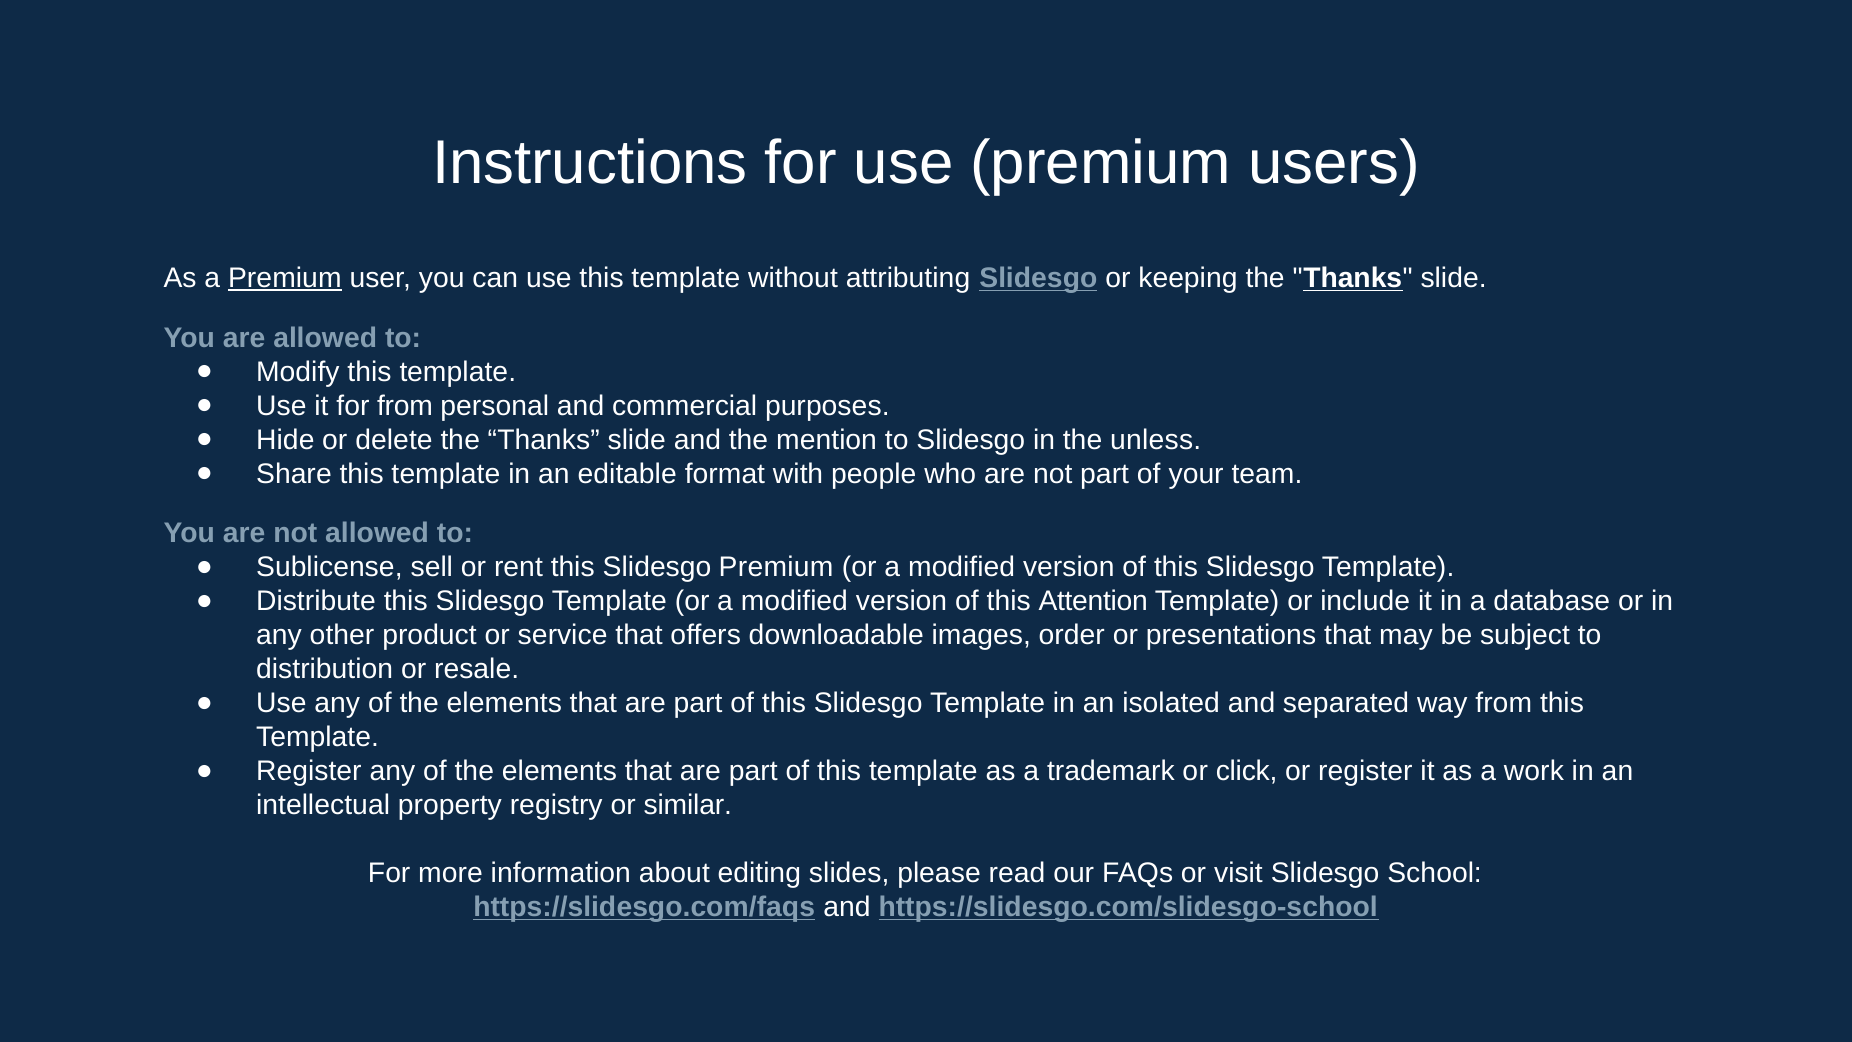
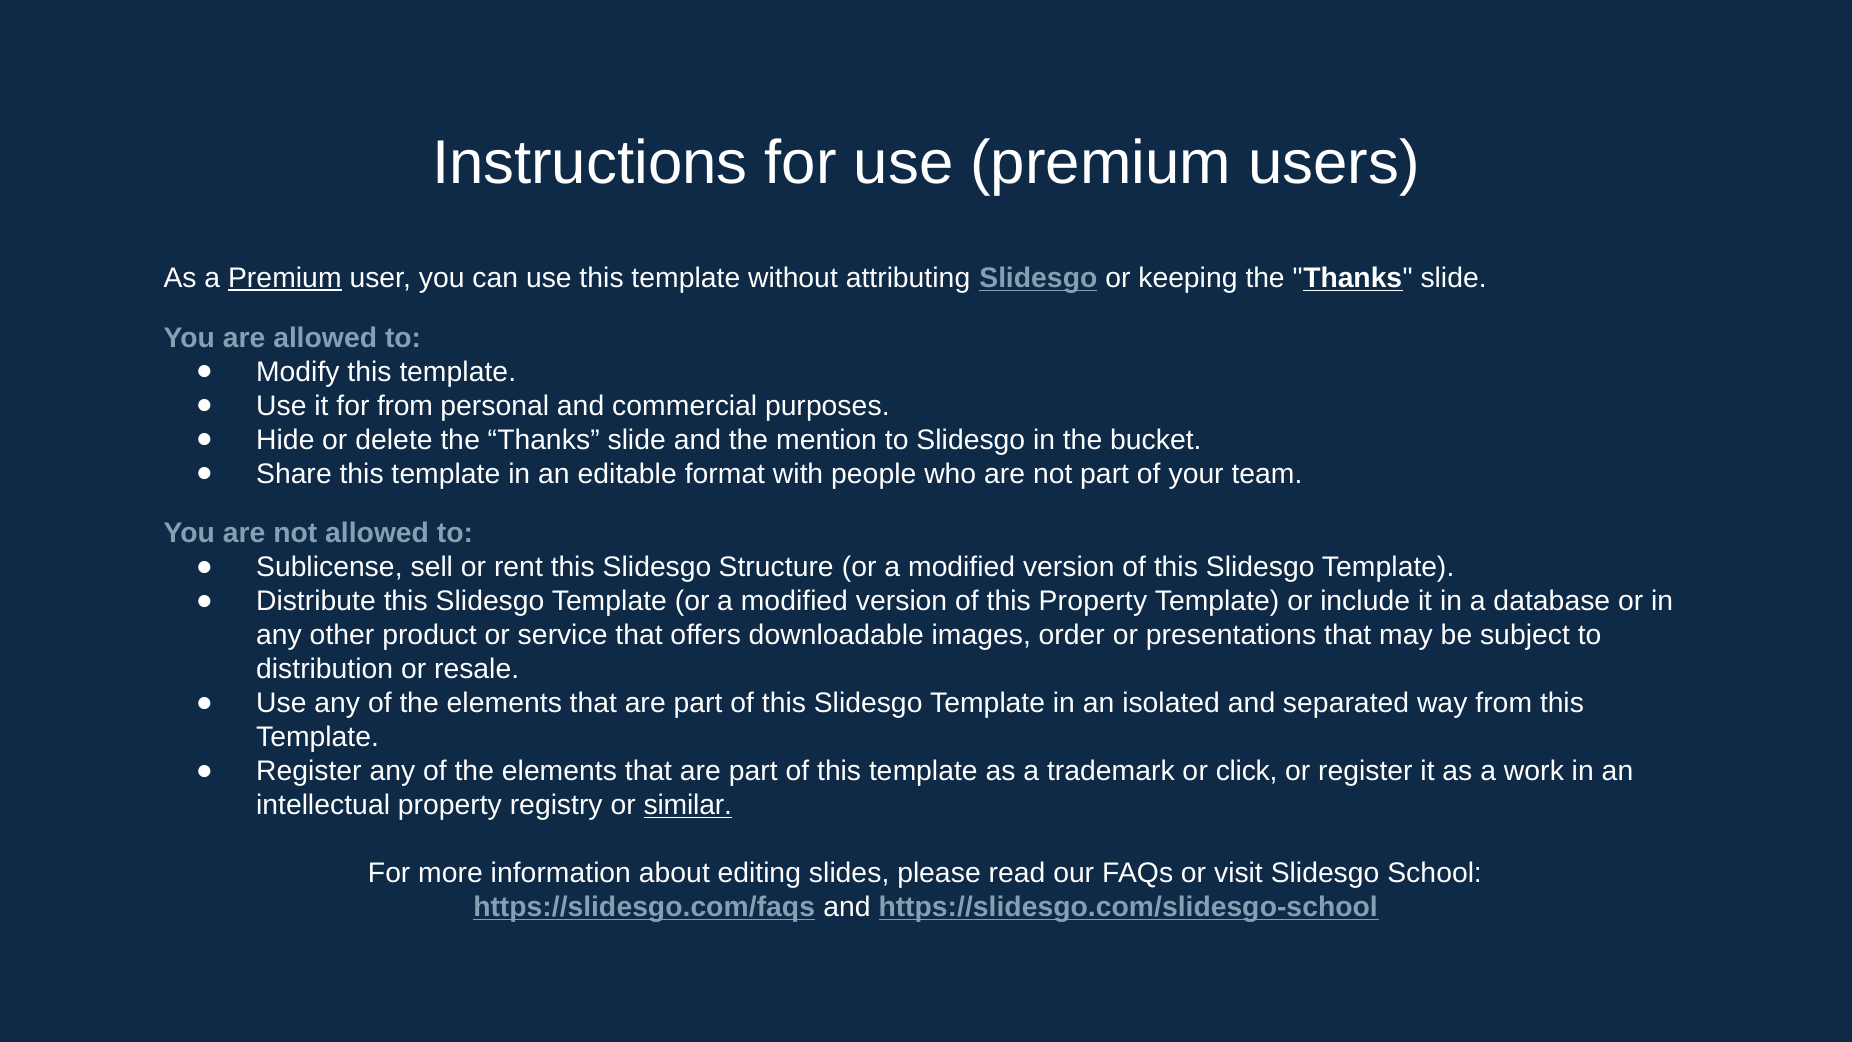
unless: unless -> bucket
Slidesgo Premium: Premium -> Structure
this Attention: Attention -> Property
similar underline: none -> present
